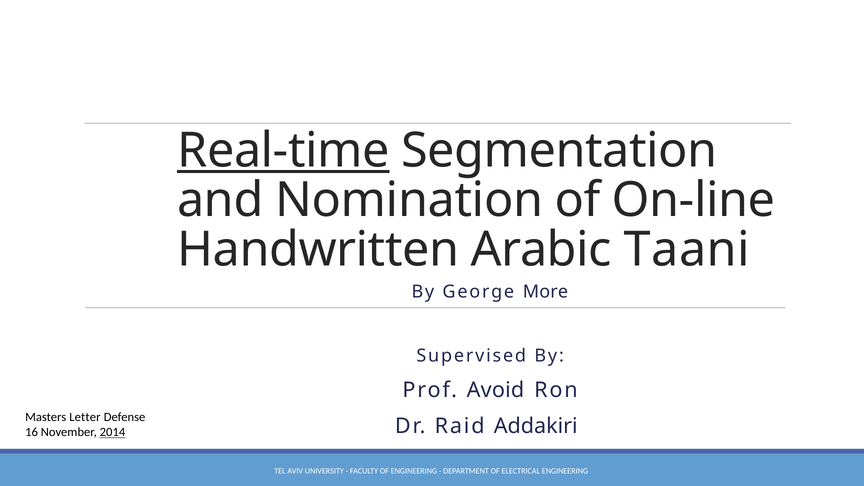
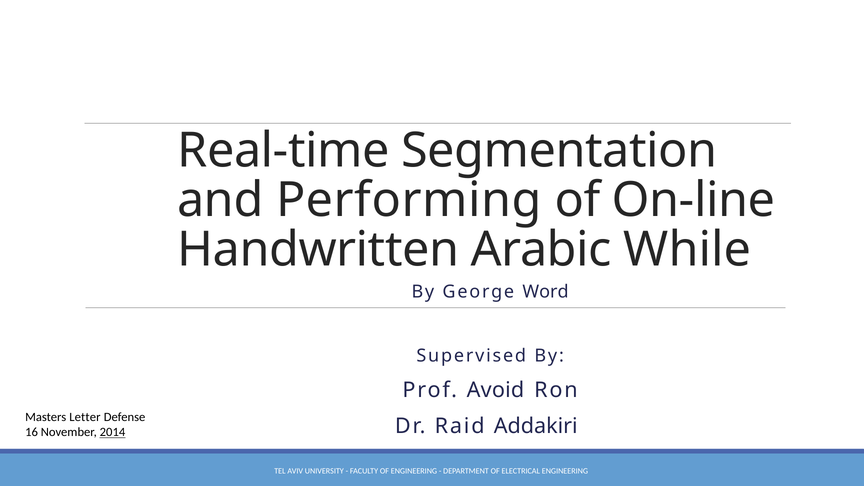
Real-time underline: present -> none
Nomination: Nomination -> Performing
Taani: Taani -> While
More: More -> Word
